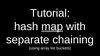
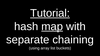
Tutorial underline: none -> present
